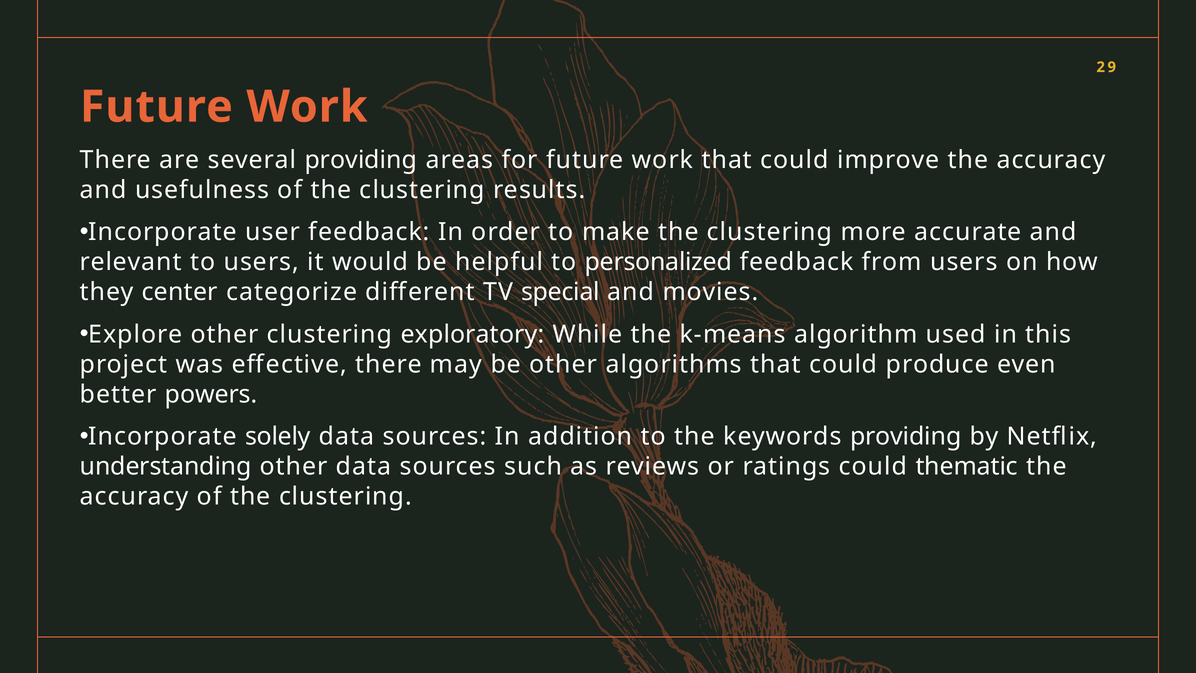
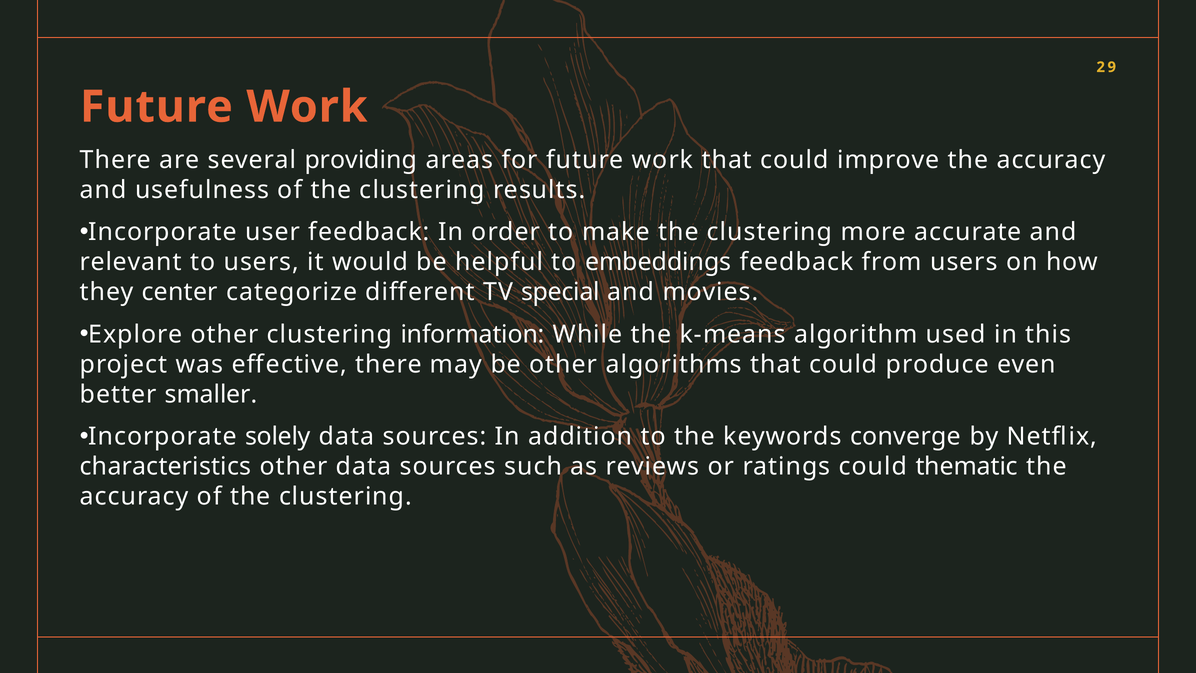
personalized: personalized -> embeddings
exploratory: exploratory -> information
powers: powers -> smaller
keywords providing: providing -> converge
understanding: understanding -> characteristics
